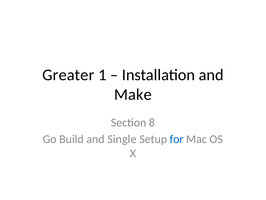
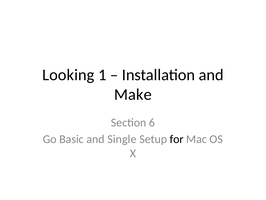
Greater: Greater -> Looking
8: 8 -> 6
Build: Build -> Basic
for colour: blue -> black
